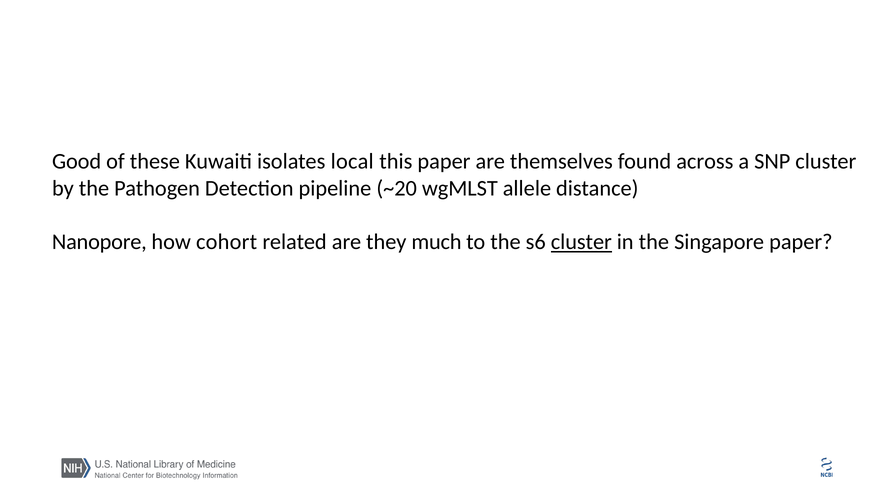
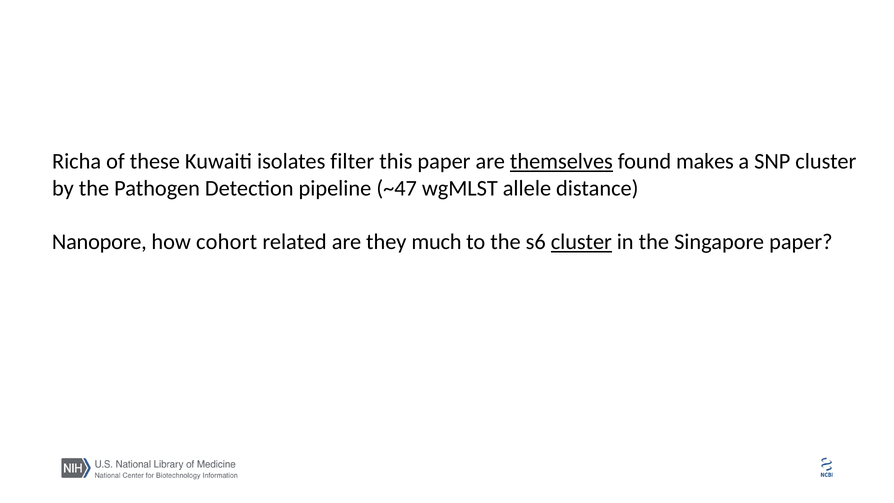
Good: Good -> Richa
local: local -> filter
themselves underline: none -> present
across: across -> makes
~20: ~20 -> ~47
